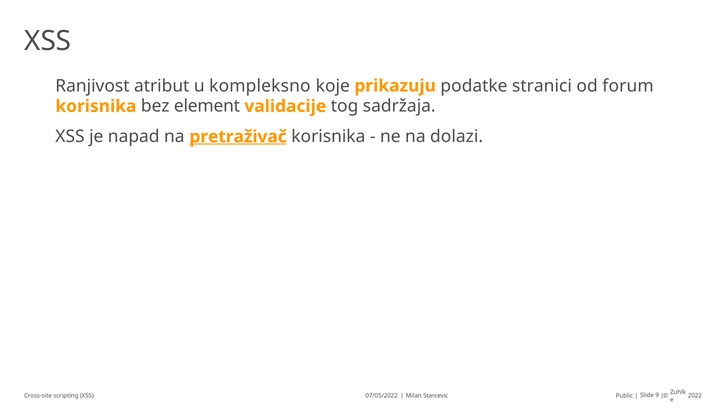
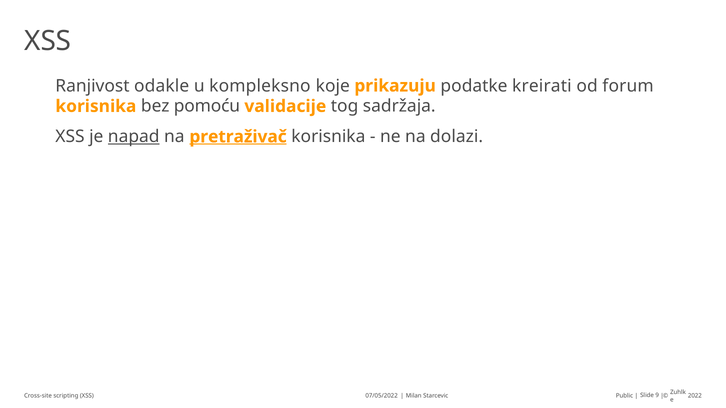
atribut: atribut -> odakle
stranici: stranici -> kreirati
element: element -> pomoću
napad underline: none -> present
